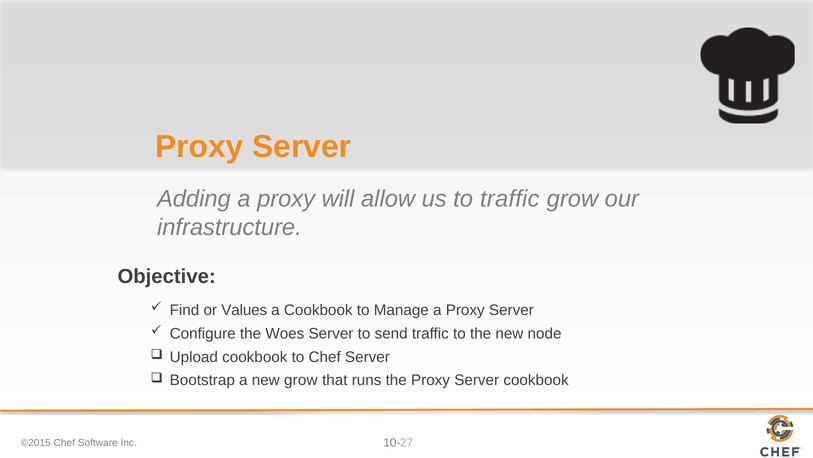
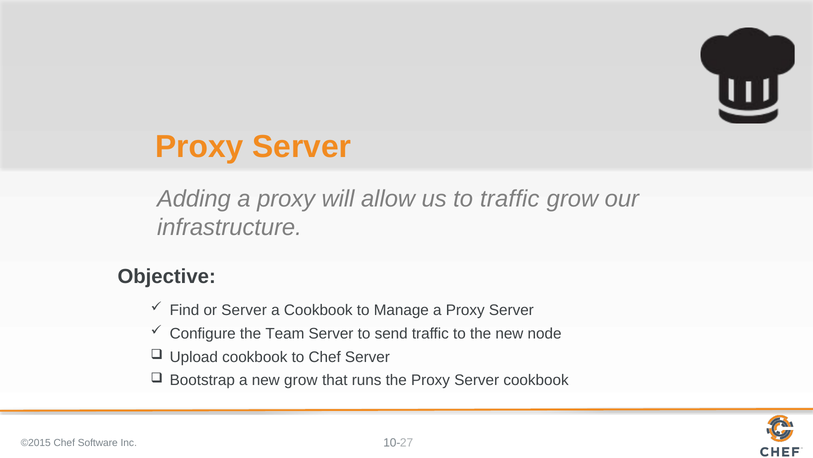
or Values: Values -> Server
Woes: Woes -> Team
